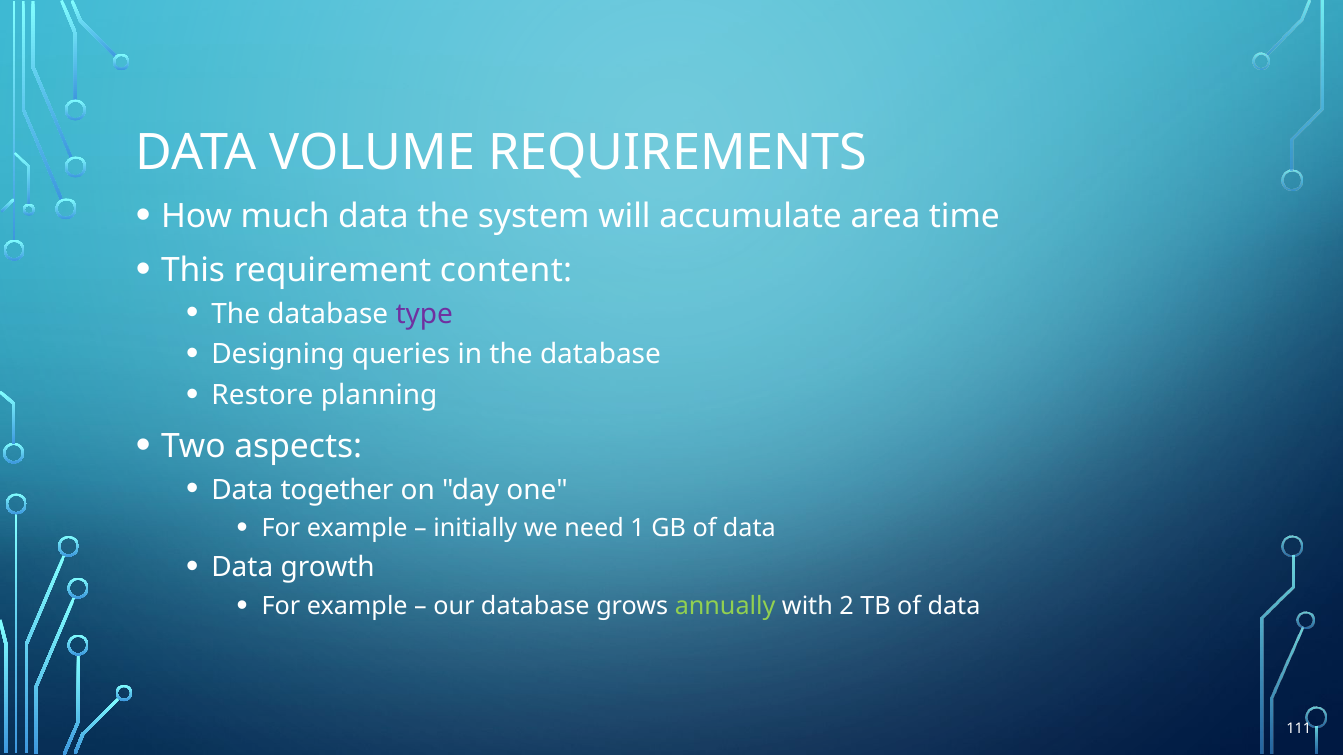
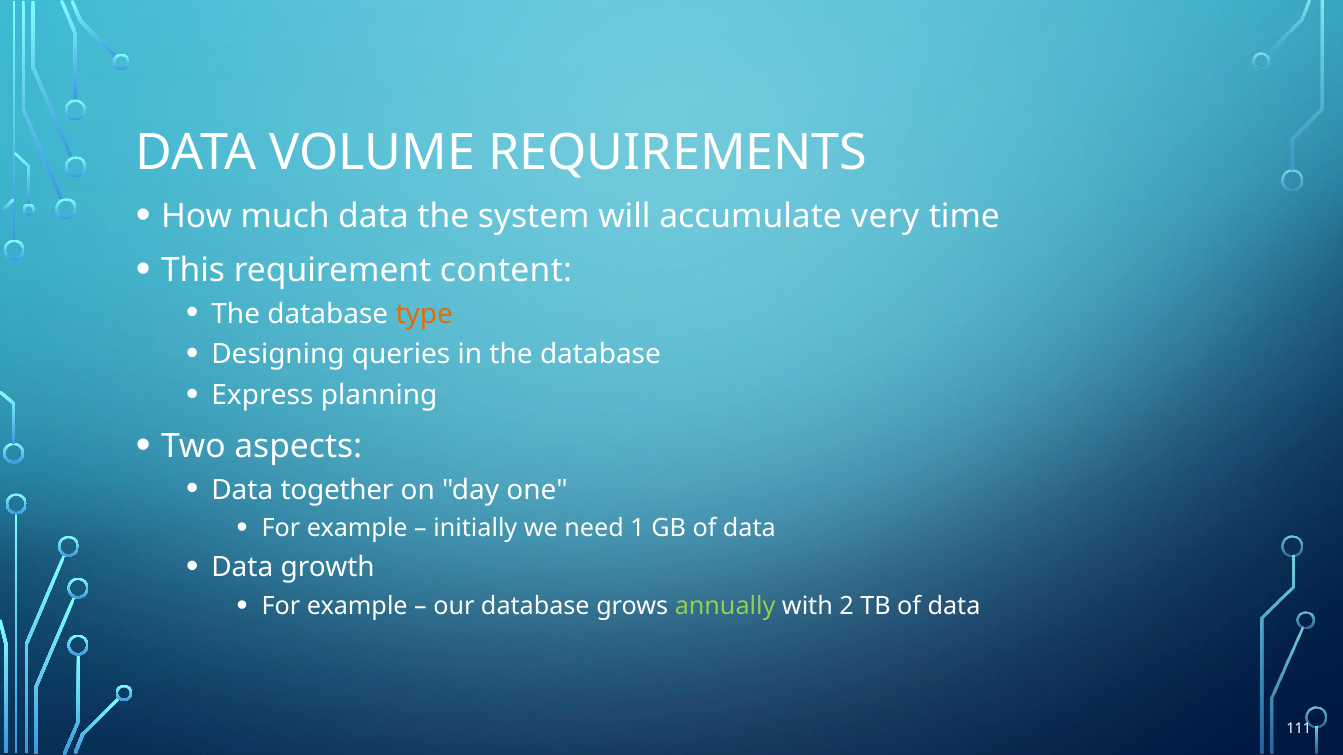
area: area -> very
type colour: purple -> orange
Restore: Restore -> Express
